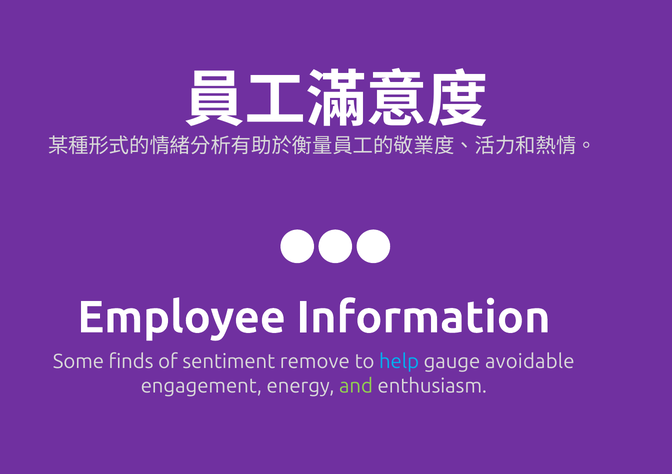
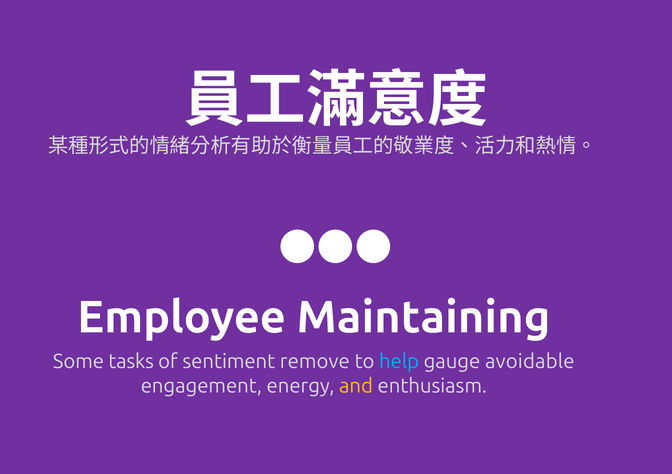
Information: Information -> Maintaining
finds: finds -> tasks
and colour: light green -> yellow
